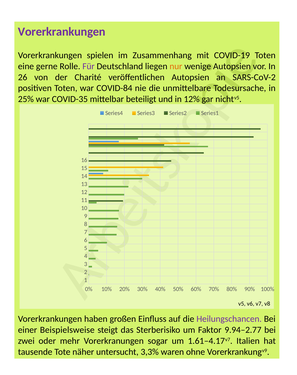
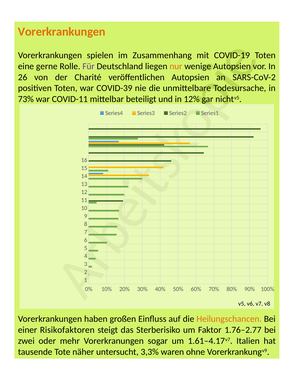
Vorerkrankungen at (62, 32) colour: purple -> orange
COVID-84: COVID-84 -> COVID-39
25%: 25% -> 73%
COVID-35: COVID-35 -> COVID-11
Heilungschancen colour: purple -> orange
Beispielsweise: Beispielsweise -> Risikofaktoren
9.94–2.77: 9.94–2.77 -> 1.76–2.77
